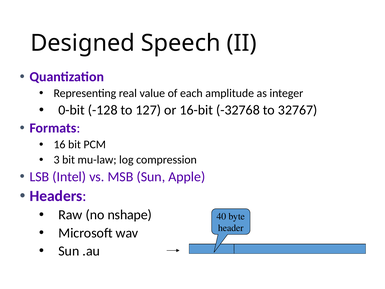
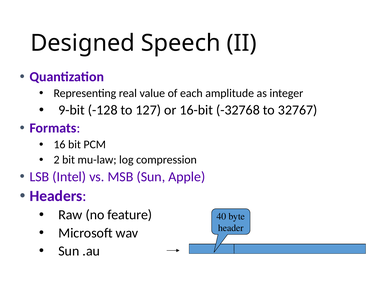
0-bit: 0-bit -> 9-bit
3: 3 -> 2
nshape: nshape -> feature
